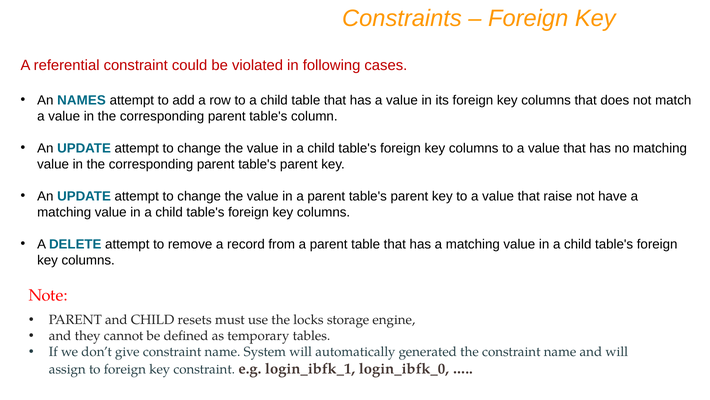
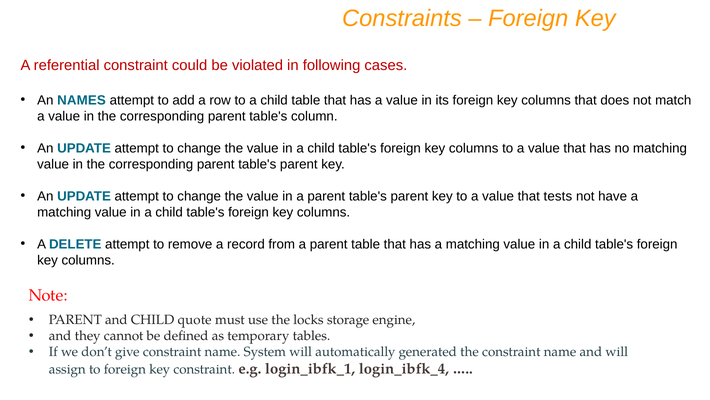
raise: raise -> tests
resets: resets -> quote
login_ibfk_0: login_ibfk_0 -> login_ibfk_4
